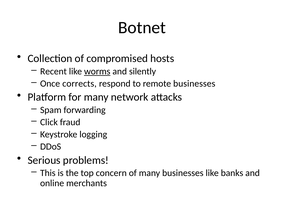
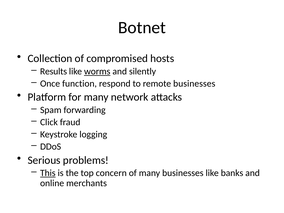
Recent: Recent -> Results
corrects: corrects -> function
This underline: none -> present
